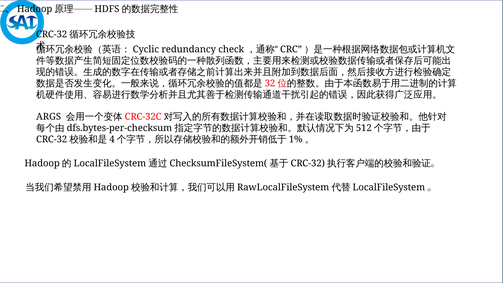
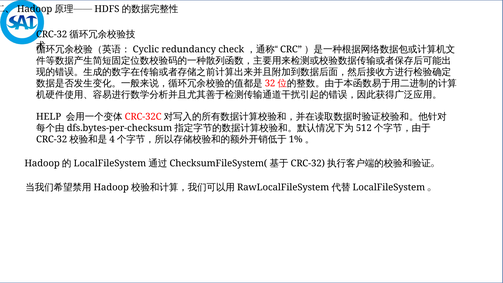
ARGS: ARGS -> HELP
